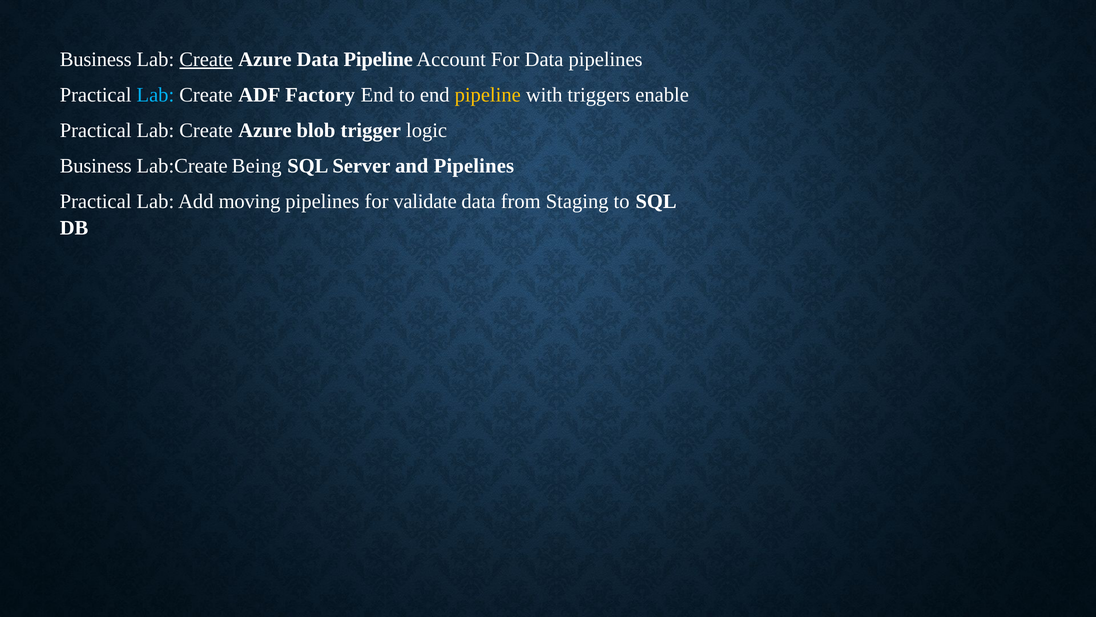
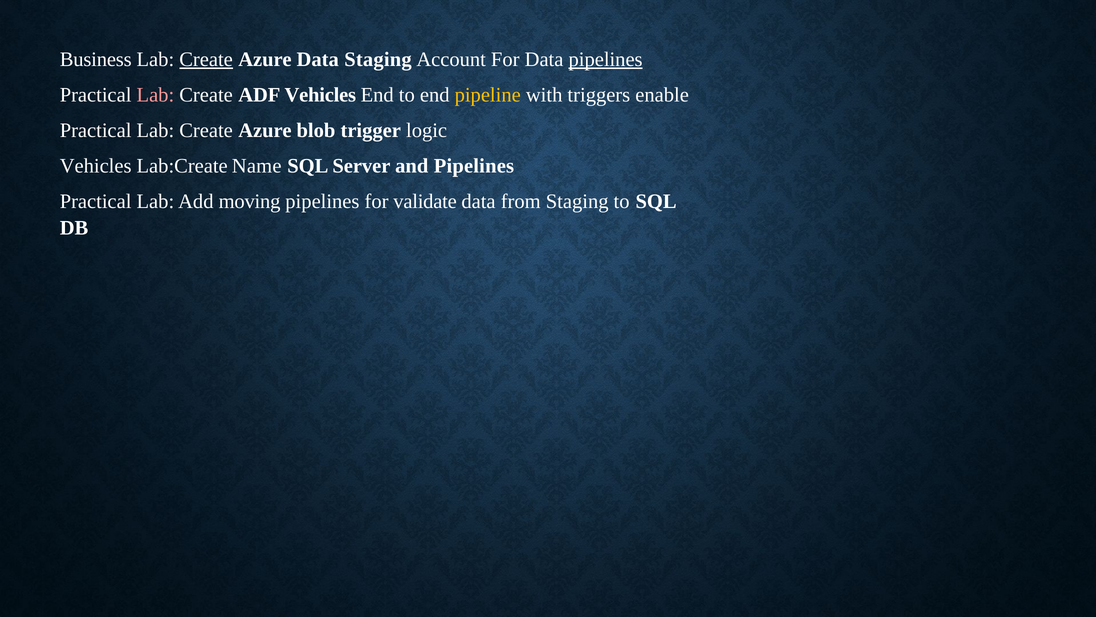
Data Pipeline: Pipeline -> Staging
pipelines at (606, 59) underline: none -> present
Lab at (155, 95) colour: light blue -> pink
ADF Factory: Factory -> Vehicles
Business at (96, 166): Business -> Vehicles
Being: Being -> Name
